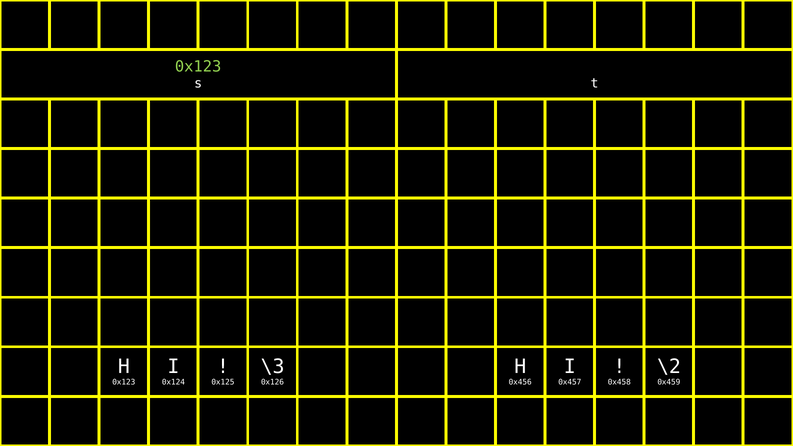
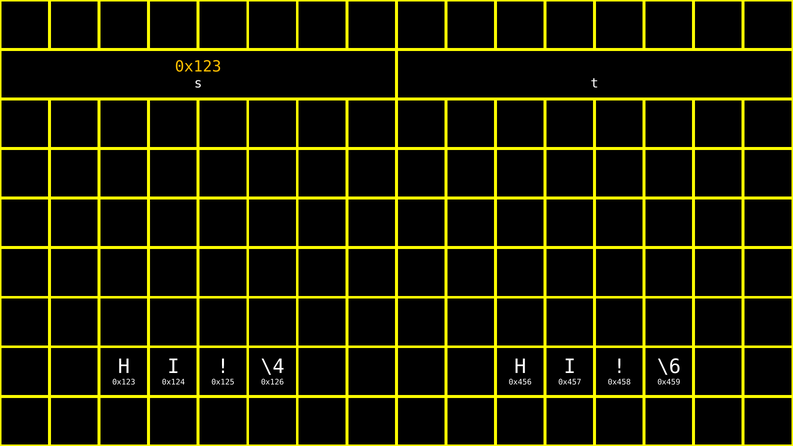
0x123 at (198, 67) colour: light green -> yellow
\3: \3 -> \4
\2: \2 -> \6
